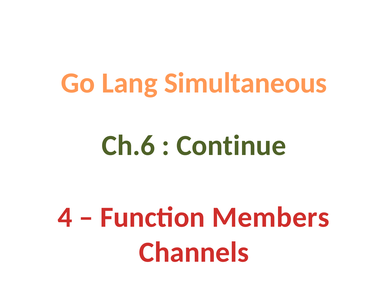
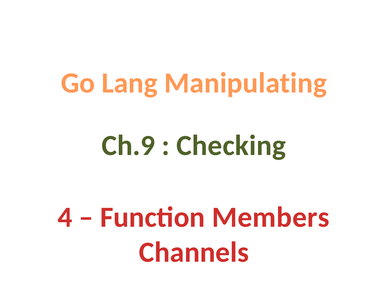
Simultaneous: Simultaneous -> Manipulating
Ch.6: Ch.6 -> Ch.9
Continue: Continue -> Checking
